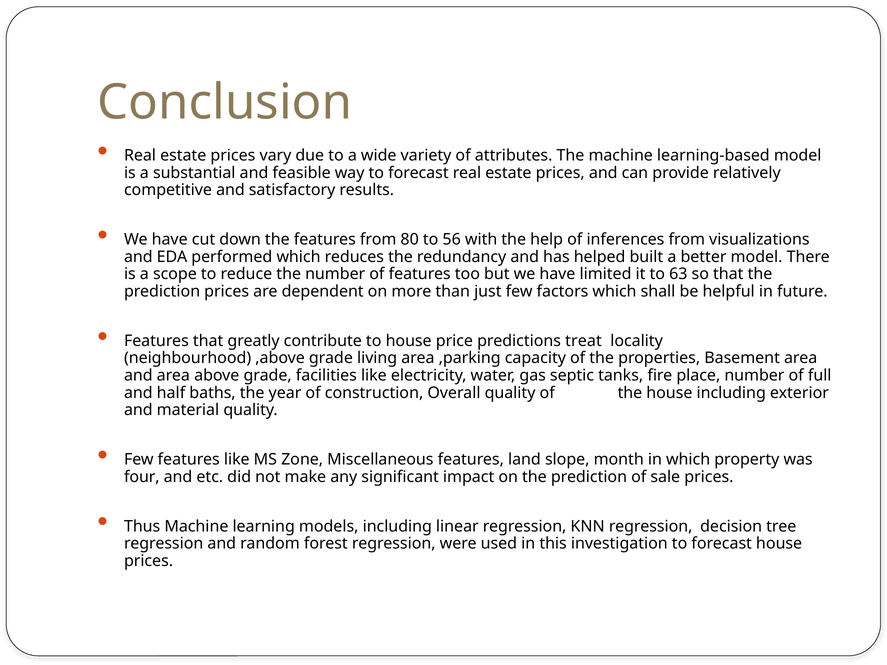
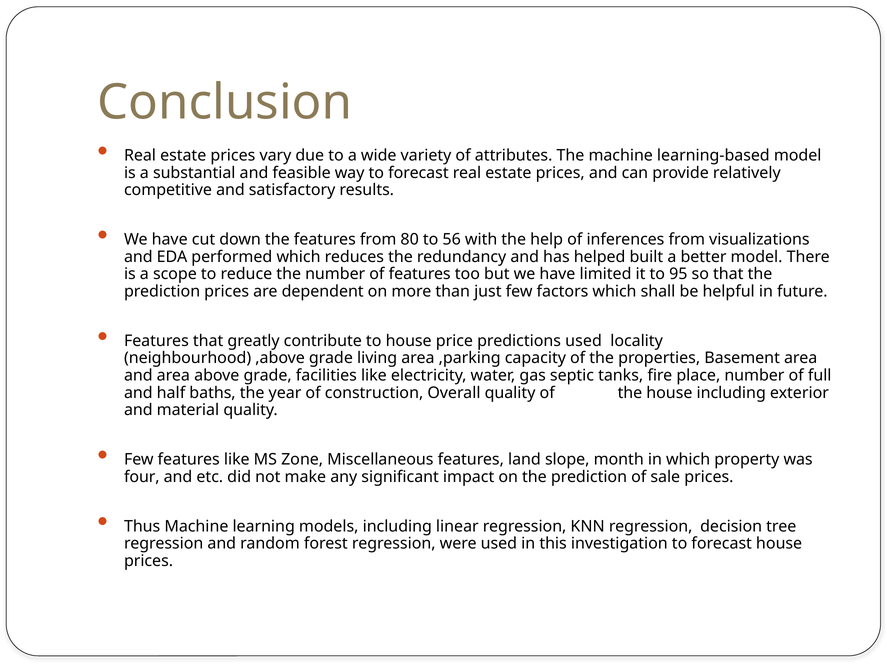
63: 63 -> 95
predictions treat: treat -> used
